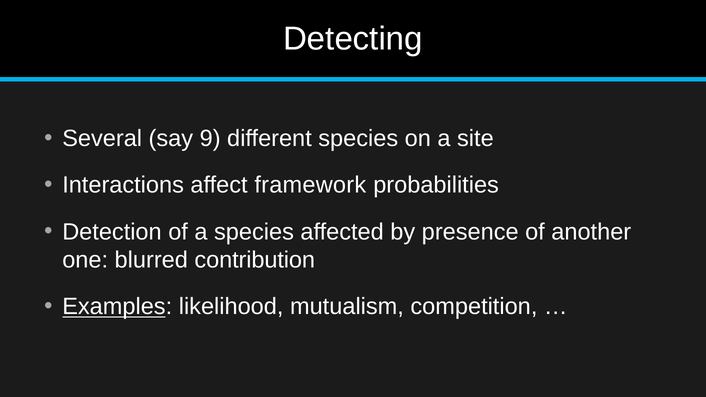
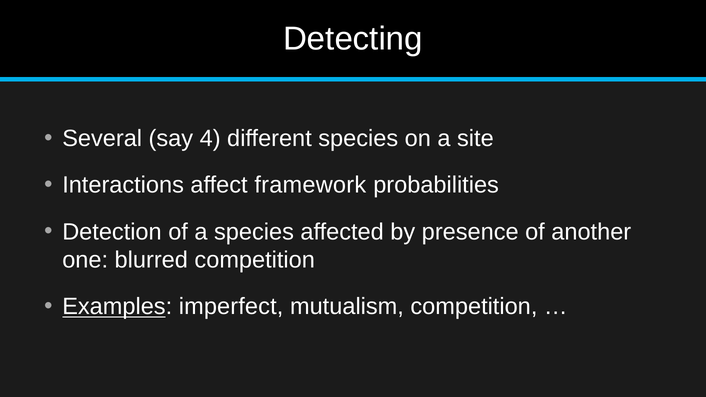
9: 9 -> 4
blurred contribution: contribution -> competition
likelihood: likelihood -> imperfect
